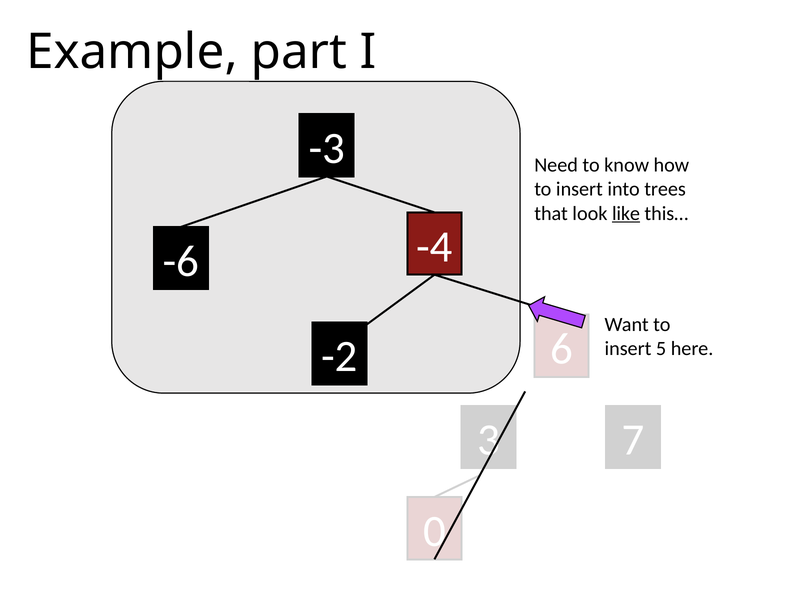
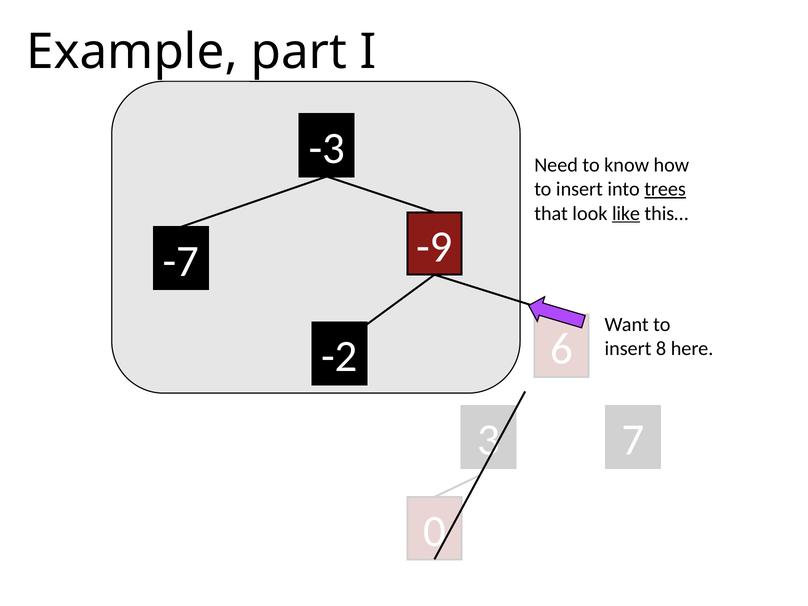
trees underline: none -> present
-4: -4 -> -9
-6: -6 -> -7
5: 5 -> 8
